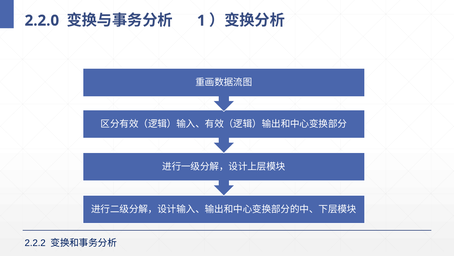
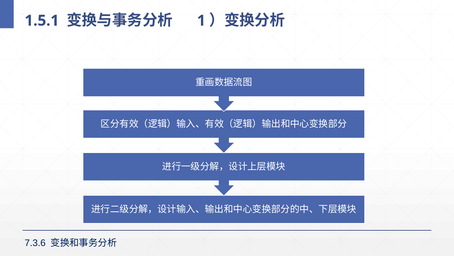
2.2.0: 2.2.0 -> 1.5.1
2.2.2: 2.2.2 -> 7.3.6
